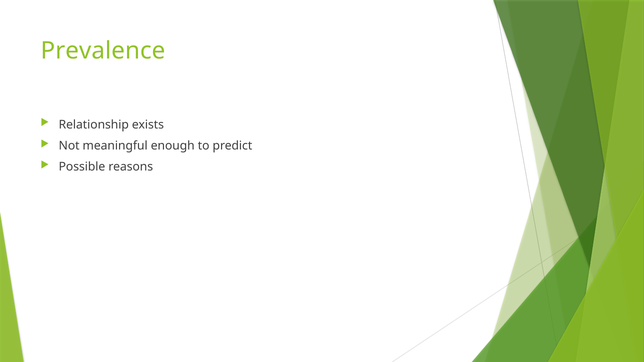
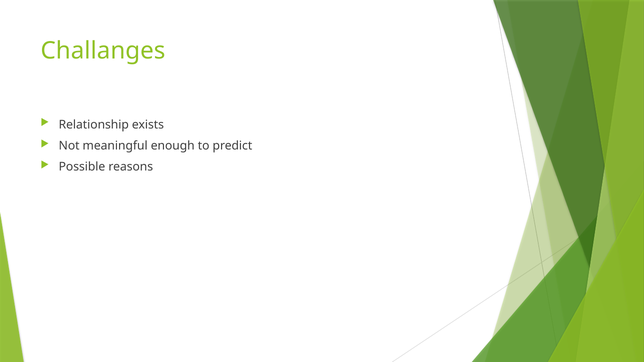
Prevalence: Prevalence -> Challanges
